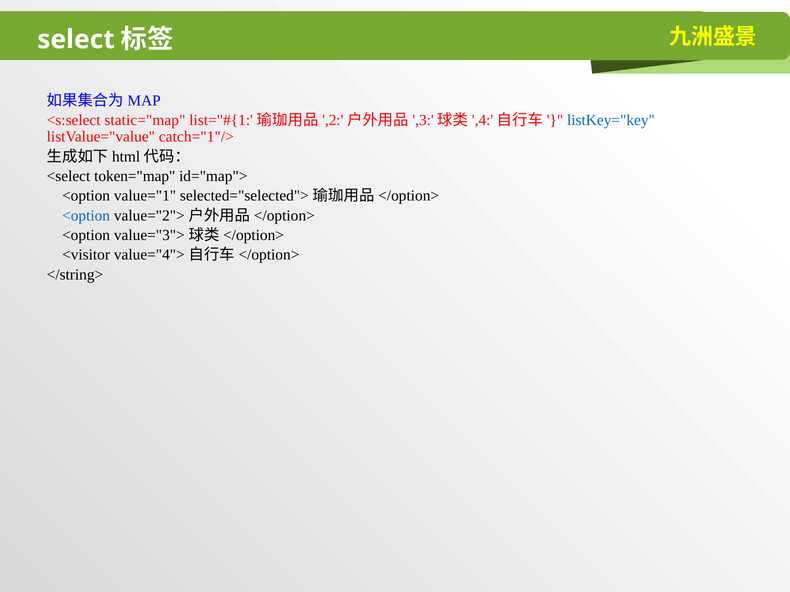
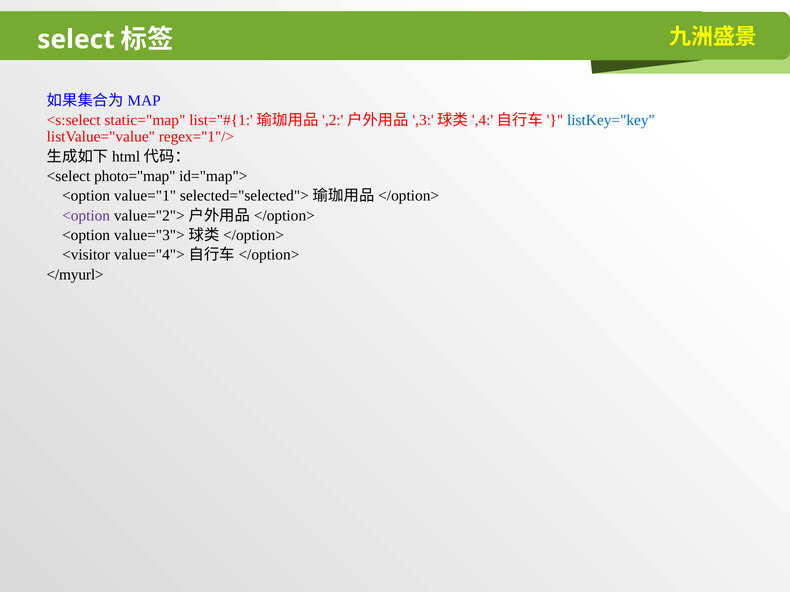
catch="1"/>: catch="1"/> -> regex="1"/>
token="map: token="map -> photo="map
<option at (86, 216) colour: blue -> purple
</string>: </string> -> </myurl>
